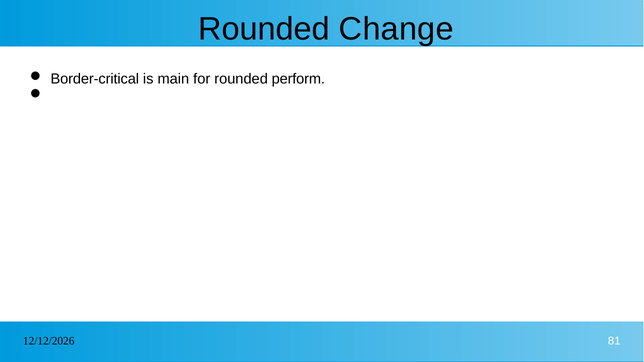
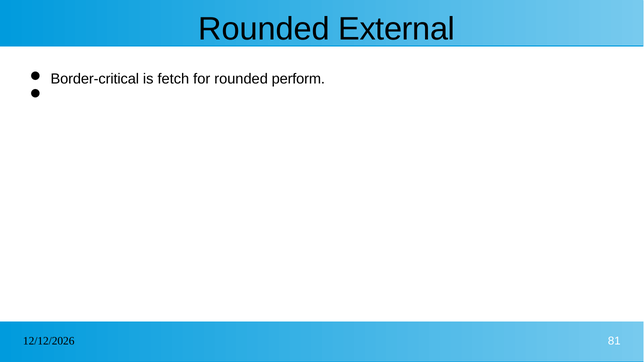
Change: Change -> External
main: main -> fetch
